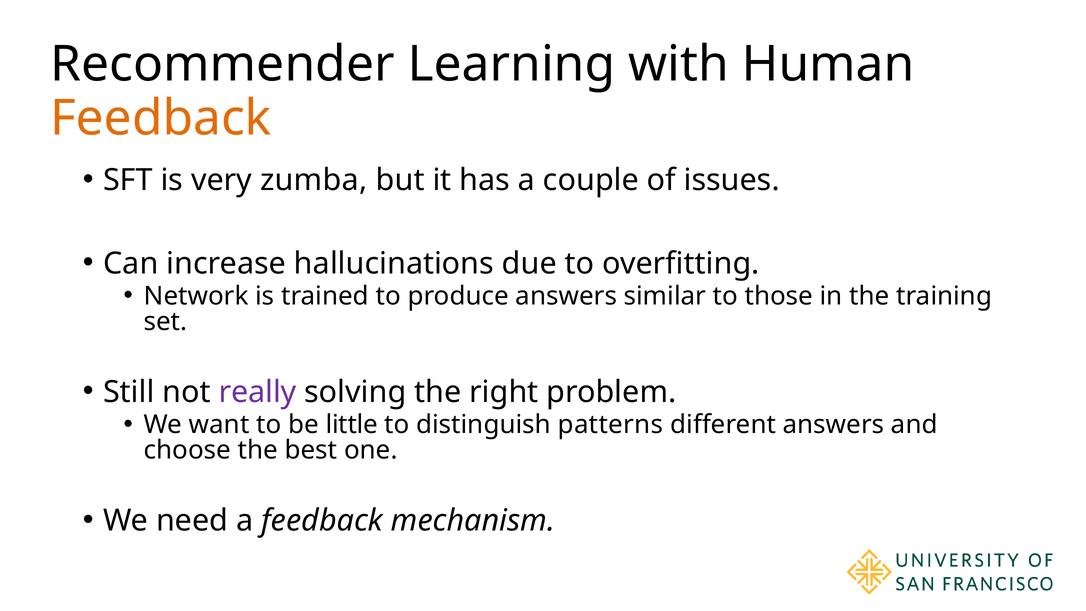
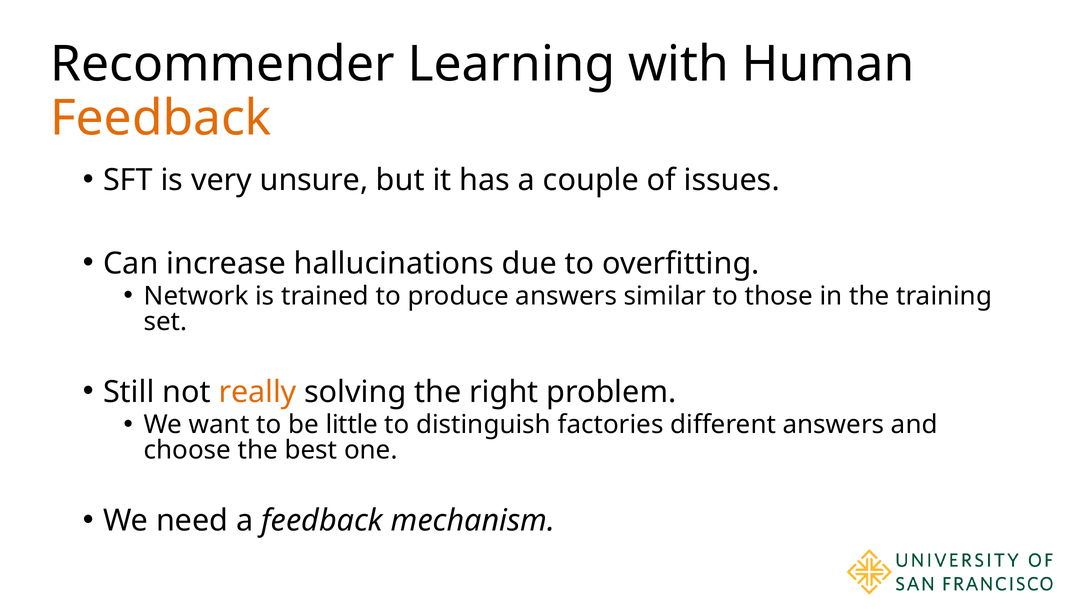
zumba: zumba -> unsure
really colour: purple -> orange
patterns: patterns -> factories
